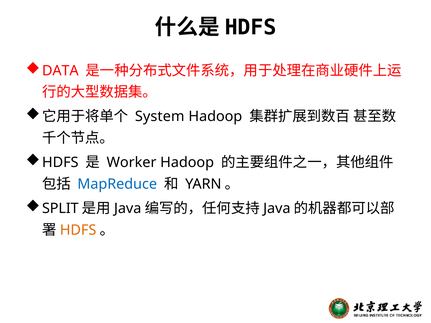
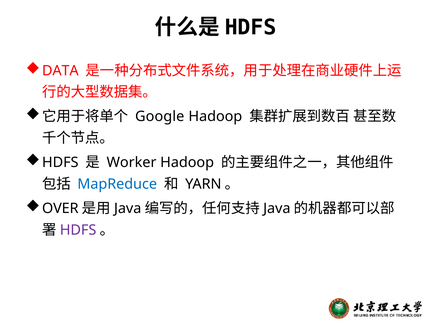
System: System -> Google
SPLIT: SPLIT -> OVER
HDFS at (78, 230) colour: orange -> purple
